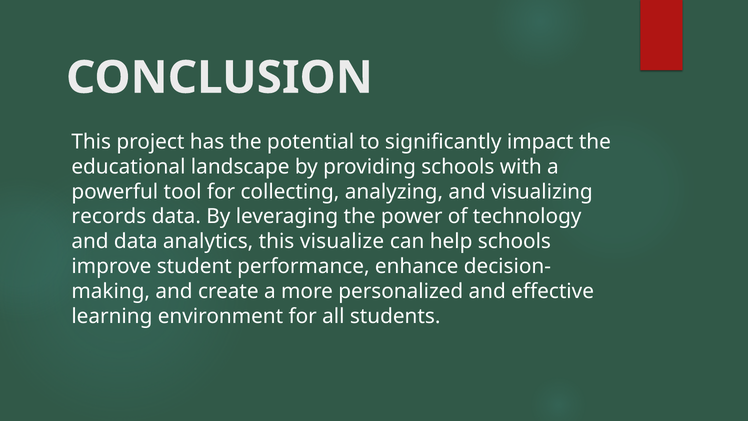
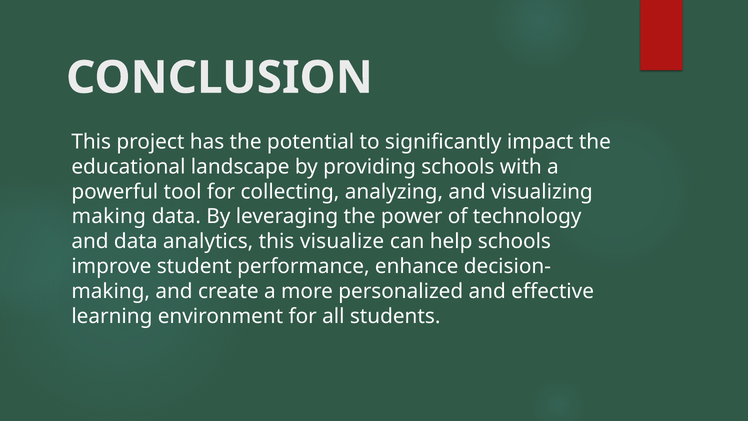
records at (109, 216): records -> making
